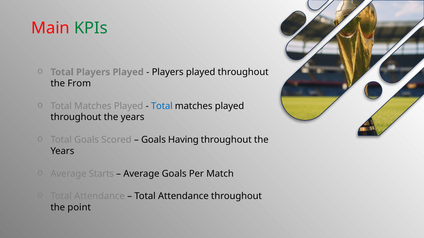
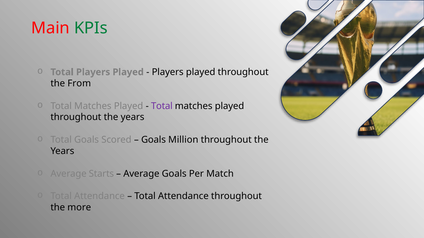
Total at (162, 106) colour: blue -> purple
Having: Having -> Million
point: point -> more
